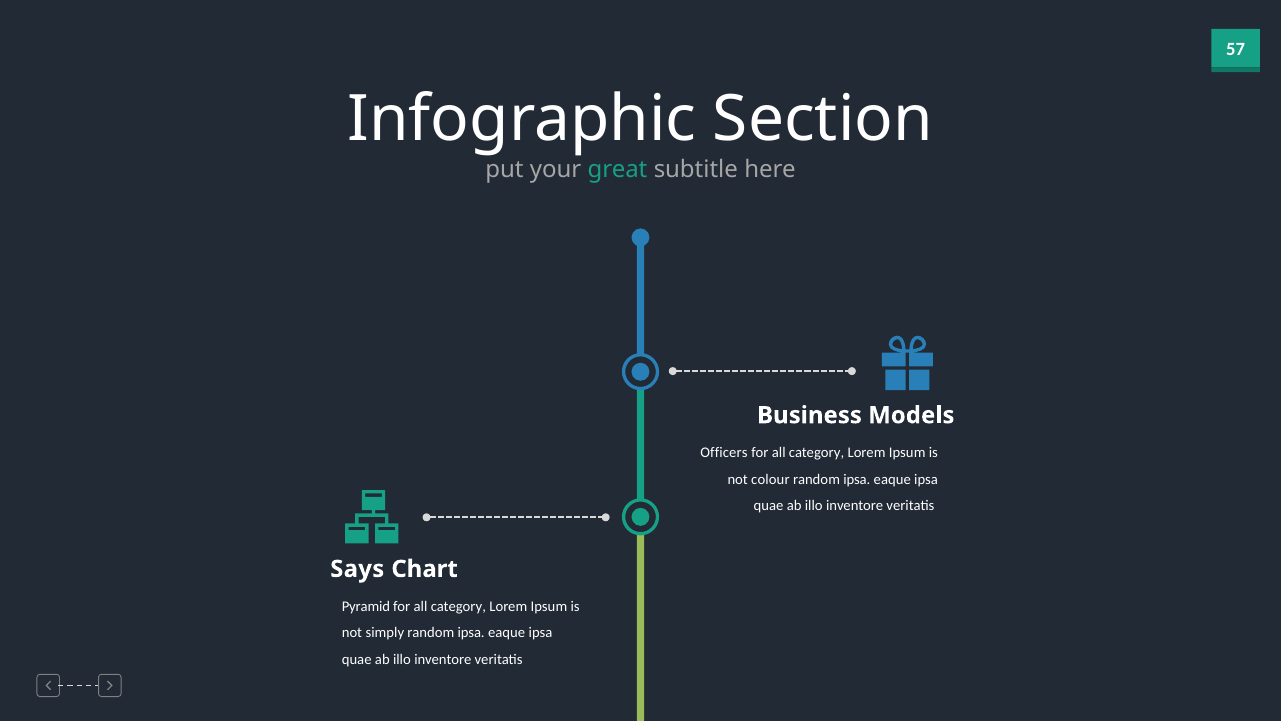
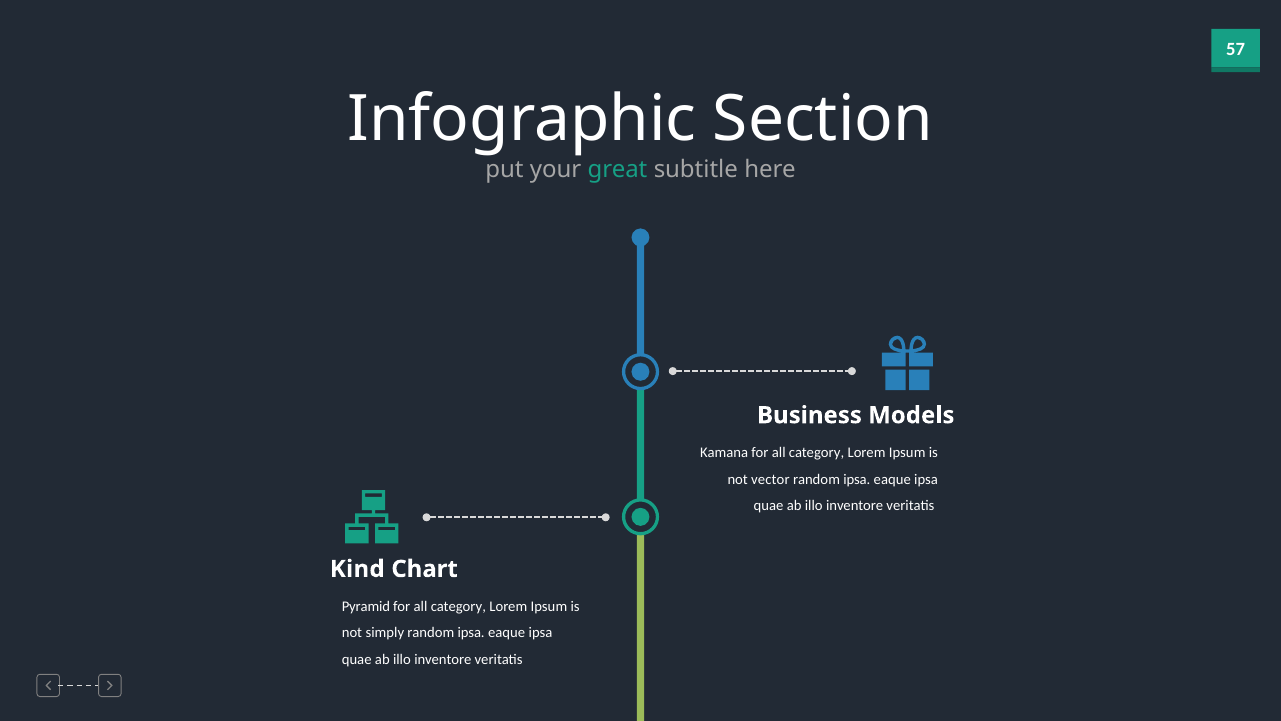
Officers: Officers -> Kamana
colour: colour -> vector
Says: Says -> Kind
